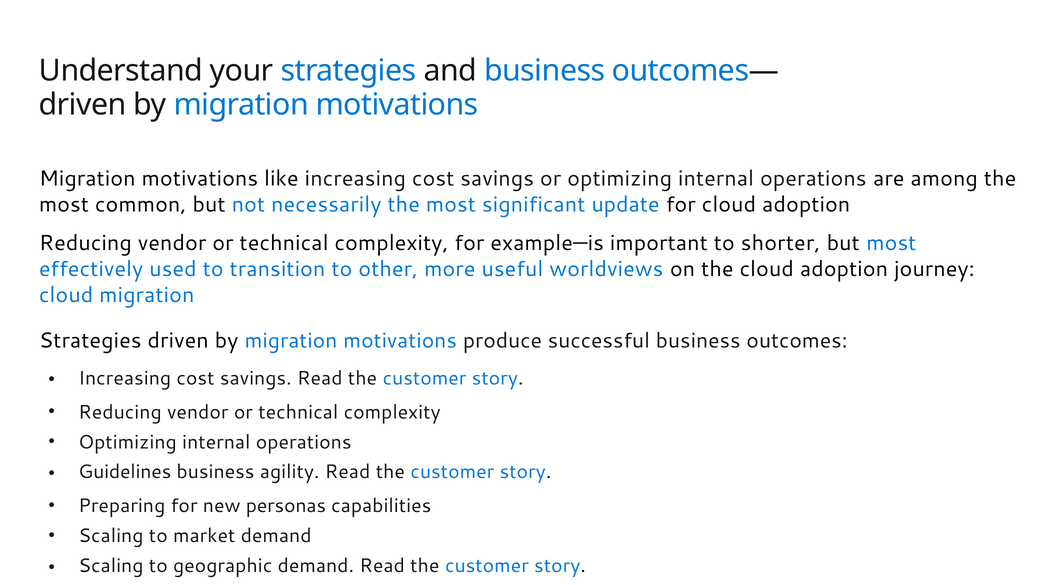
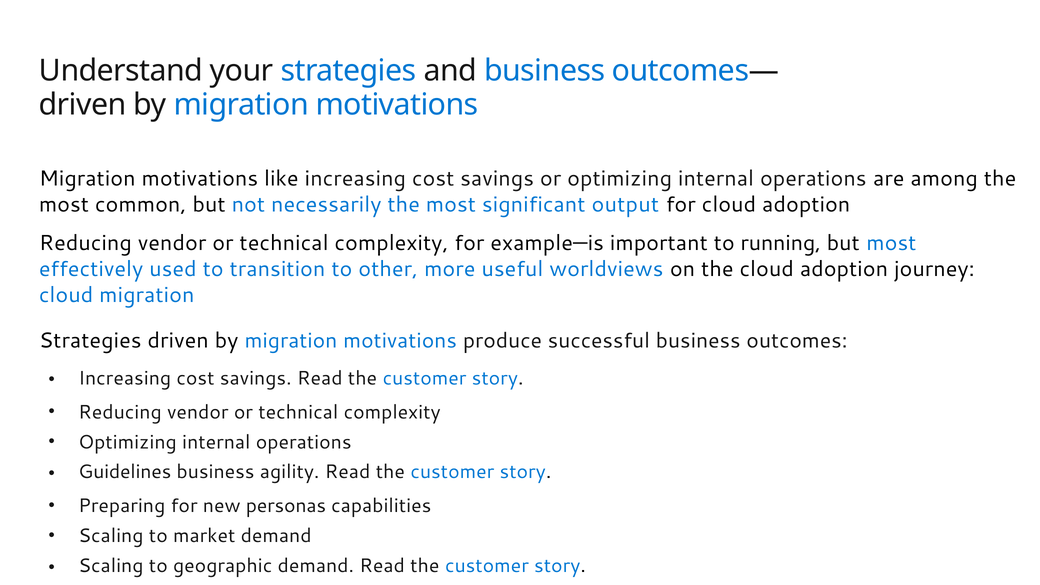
update: update -> output
shorter: shorter -> running
